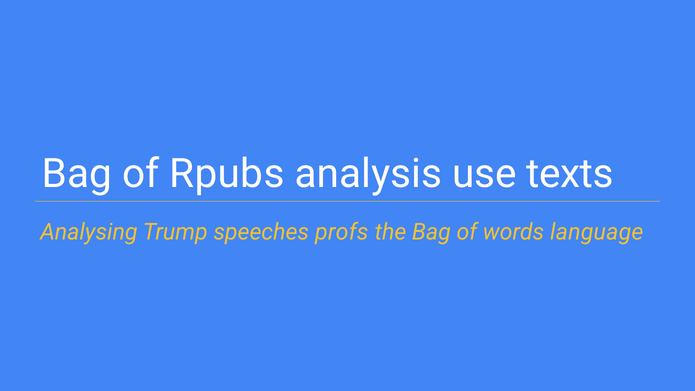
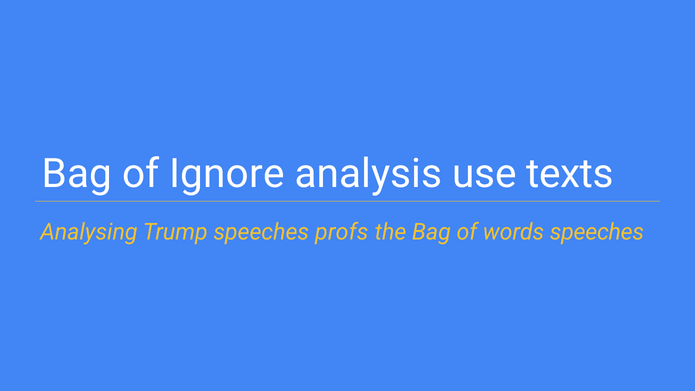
Rpubs: Rpubs -> Ignore
words language: language -> speeches
